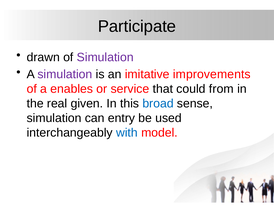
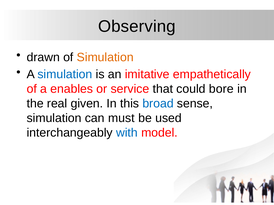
Participate: Participate -> Observing
Simulation at (105, 57) colour: purple -> orange
simulation at (65, 75) colour: purple -> blue
improvements: improvements -> empathetically
from: from -> bore
entry: entry -> must
